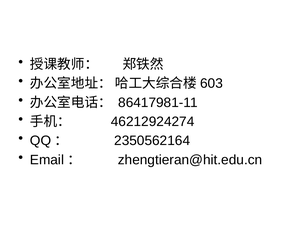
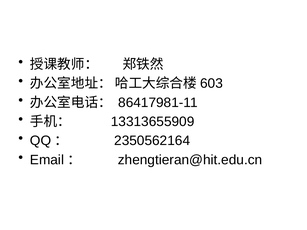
46212924274: 46212924274 -> 13313655909
